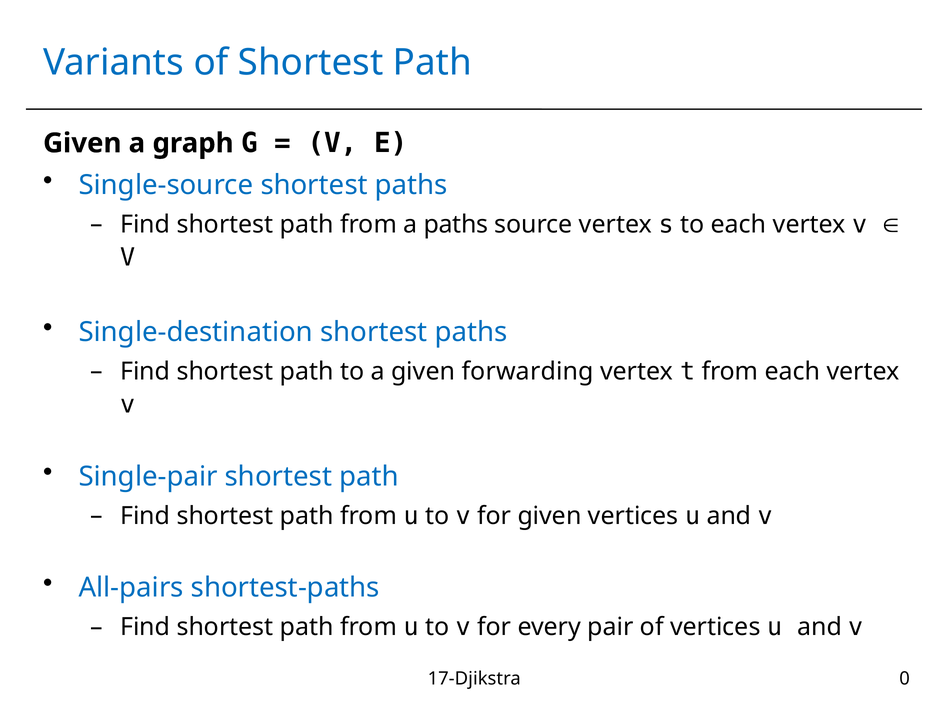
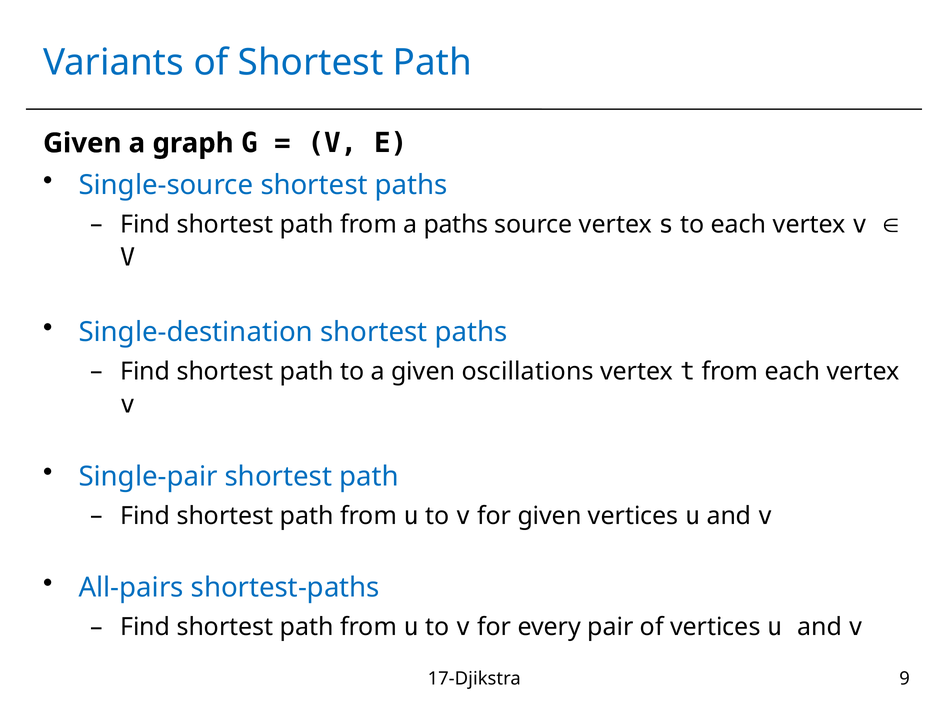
forwarding: forwarding -> oscillations
0: 0 -> 9
